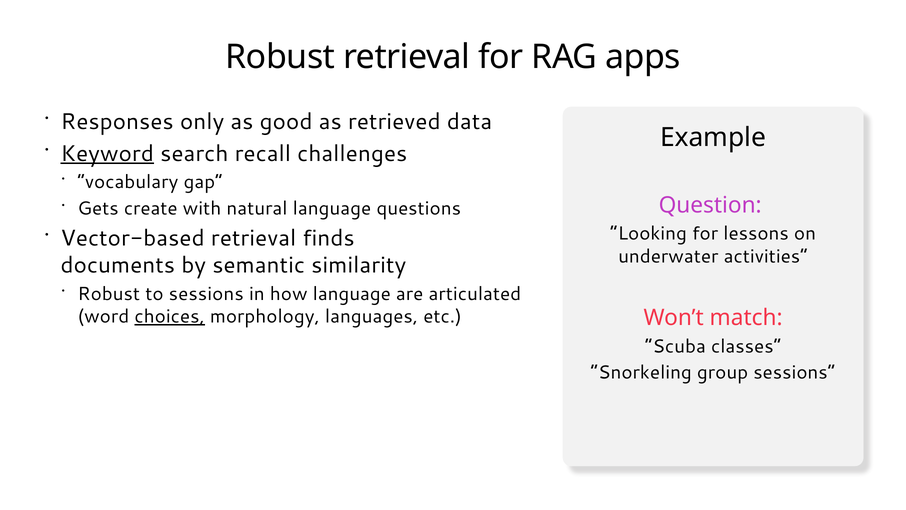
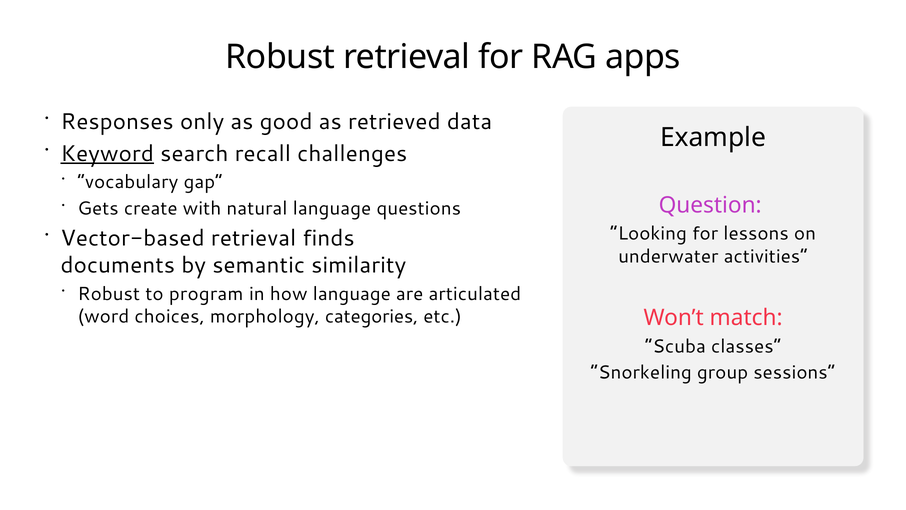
to sessions: sessions -> program
choices underline: present -> none
languages: languages -> categories
